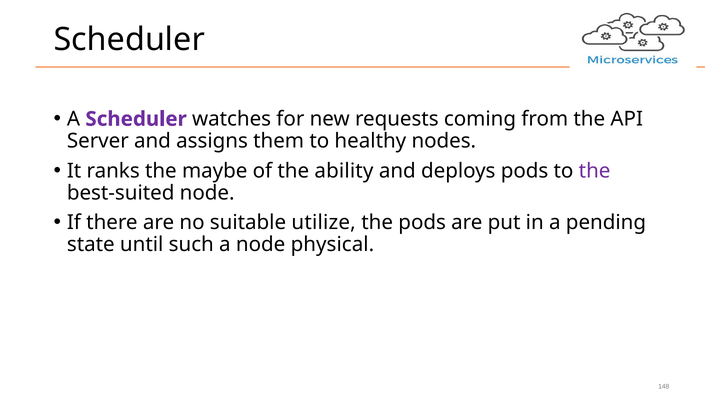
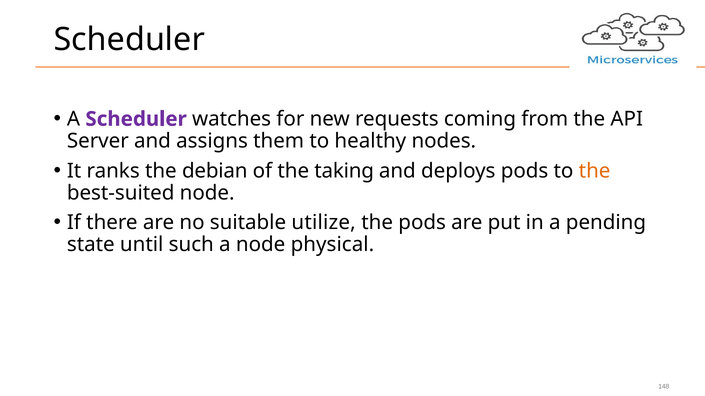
maybe: maybe -> debian
ability: ability -> taking
the at (595, 171) colour: purple -> orange
